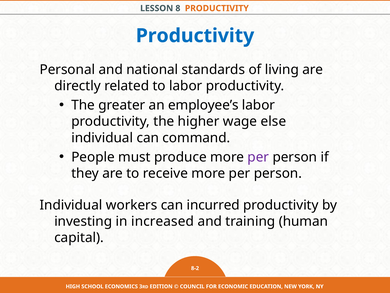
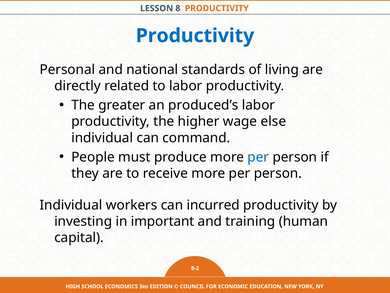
employee’s: employee’s -> produced’s
per at (258, 157) colour: purple -> blue
increased: increased -> important
